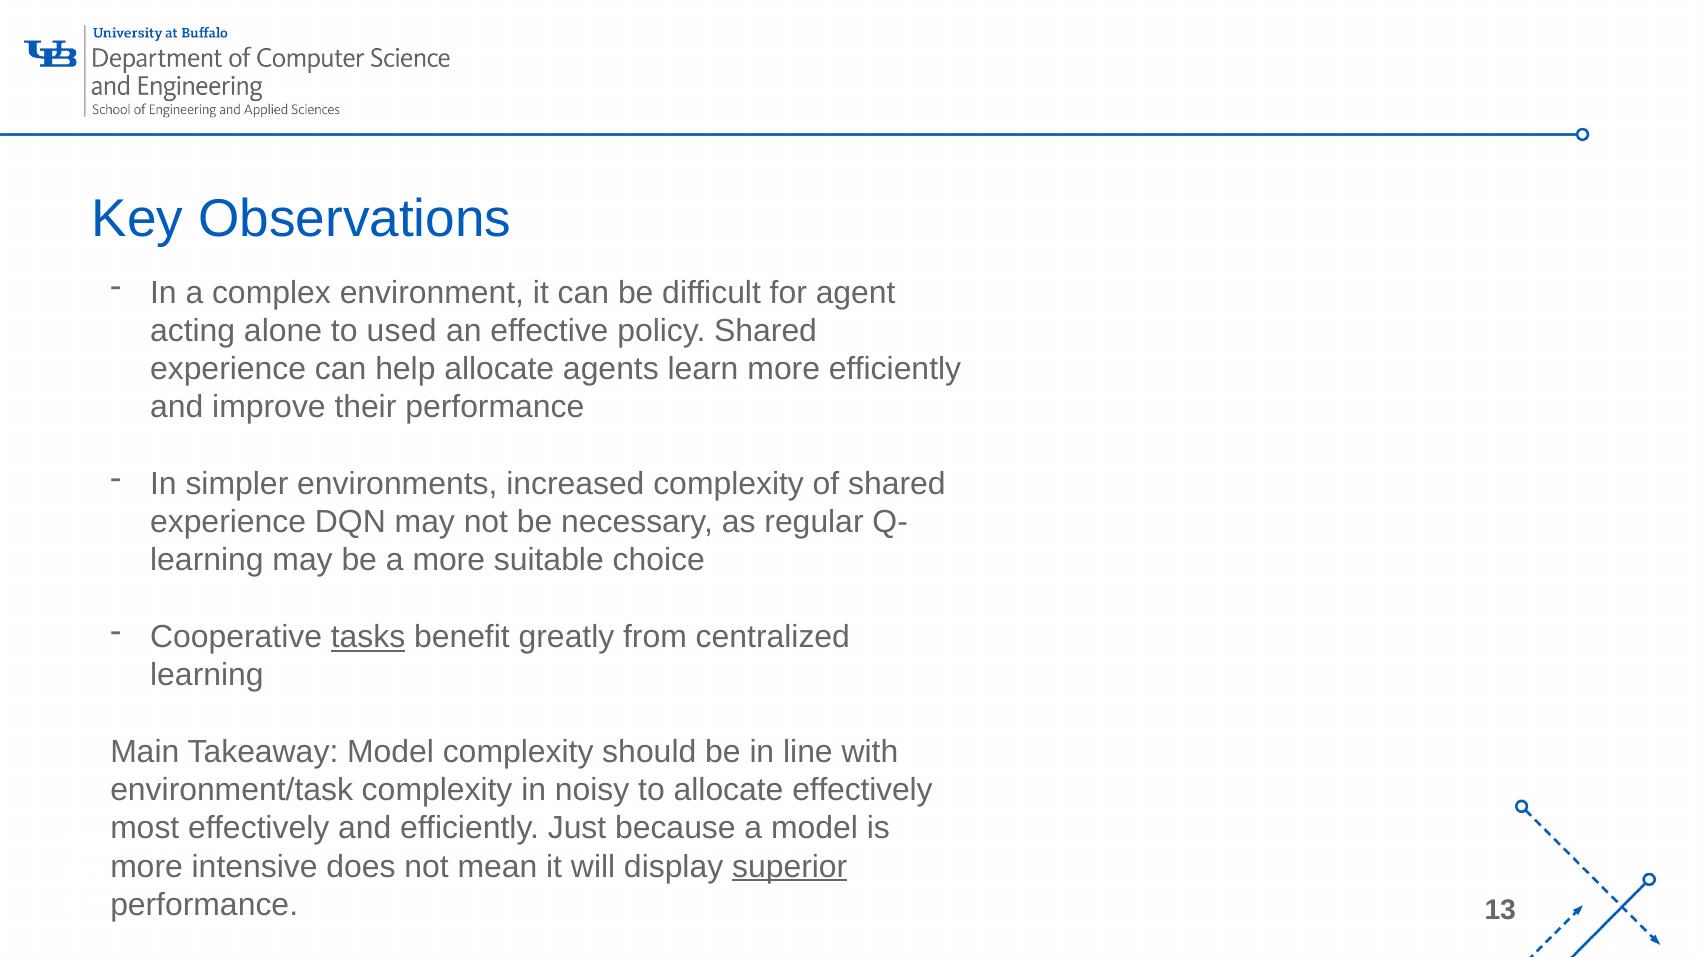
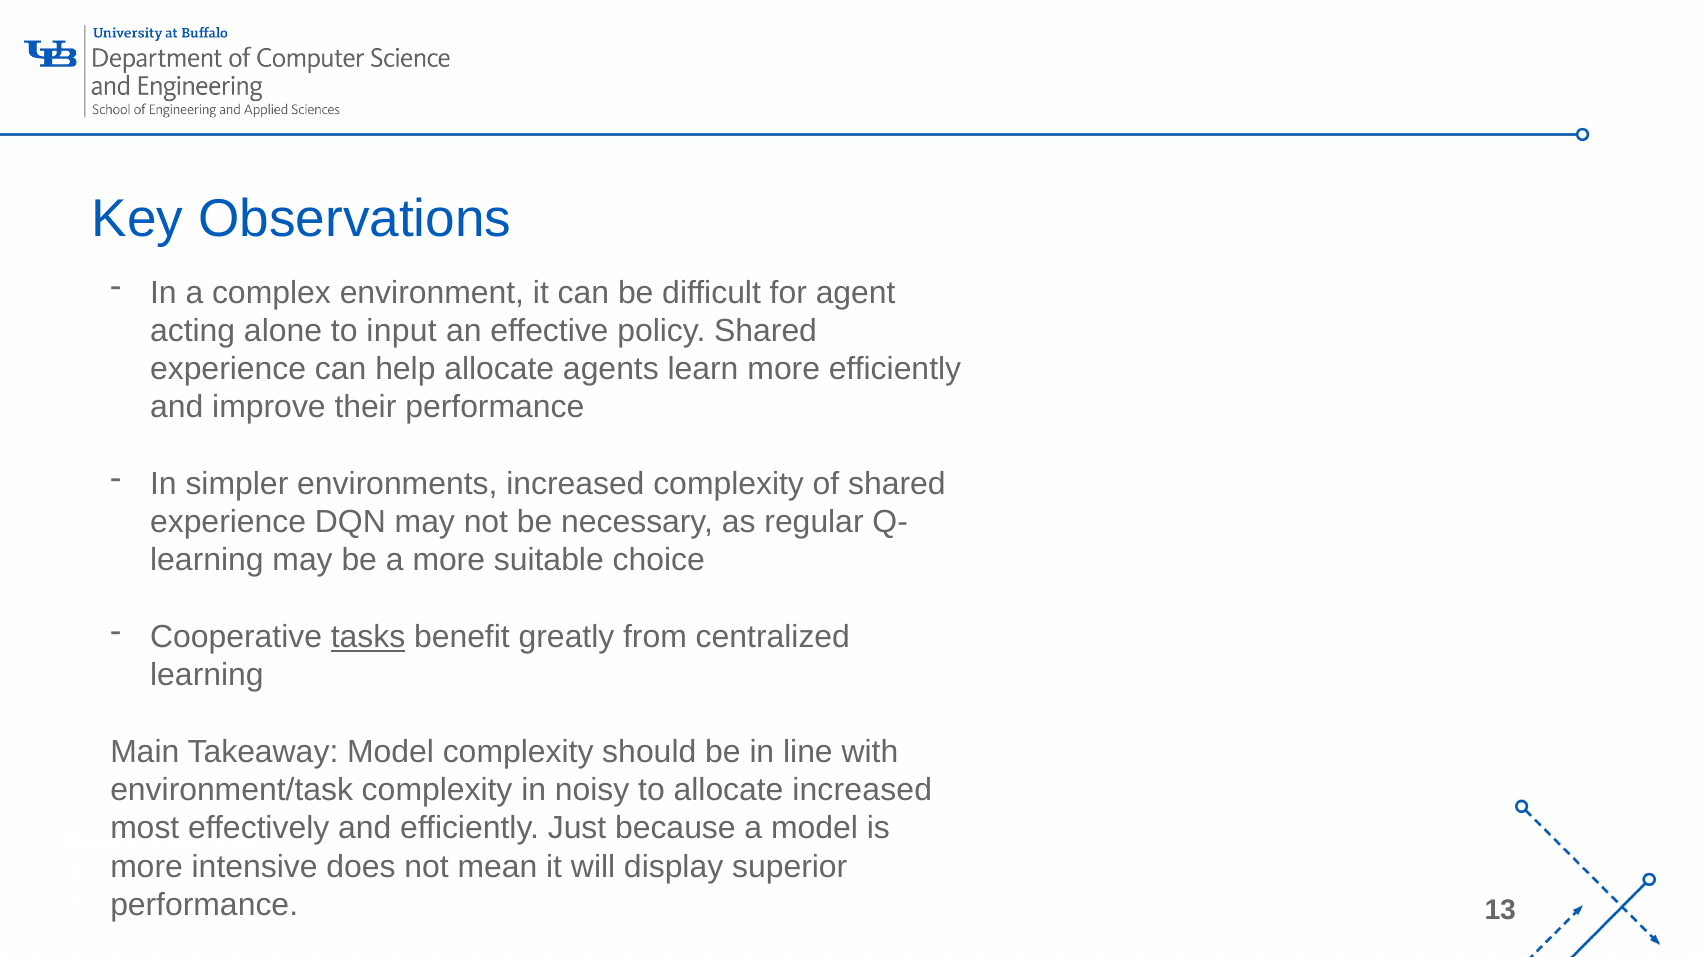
used: used -> input
allocate effectively: effectively -> increased
superior underline: present -> none
